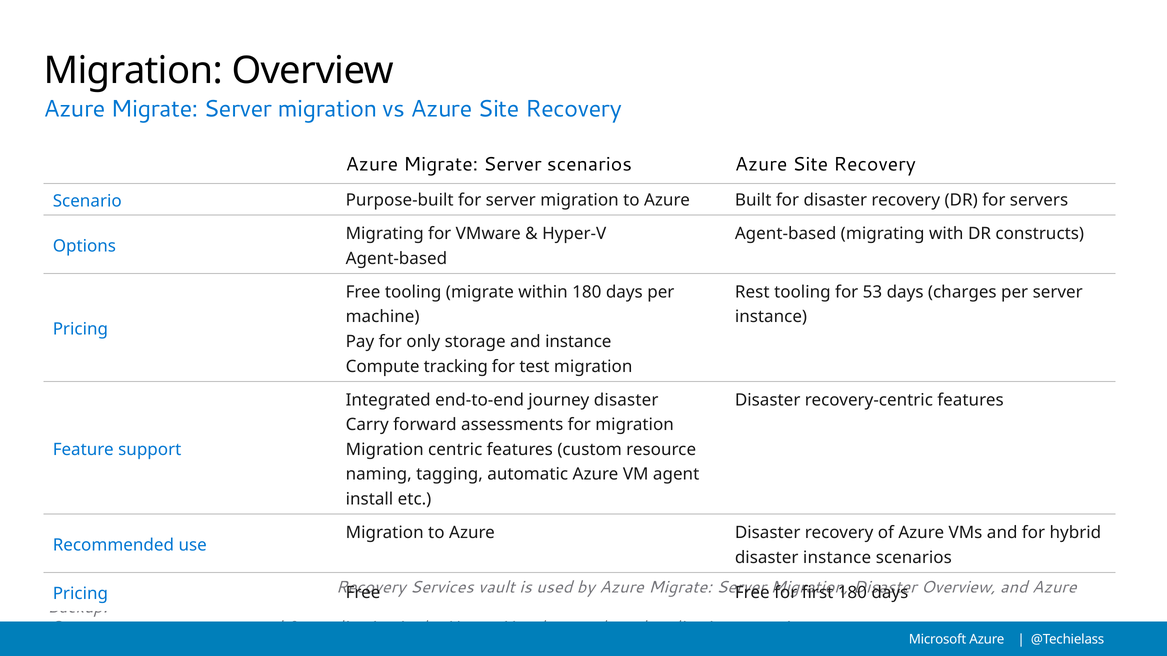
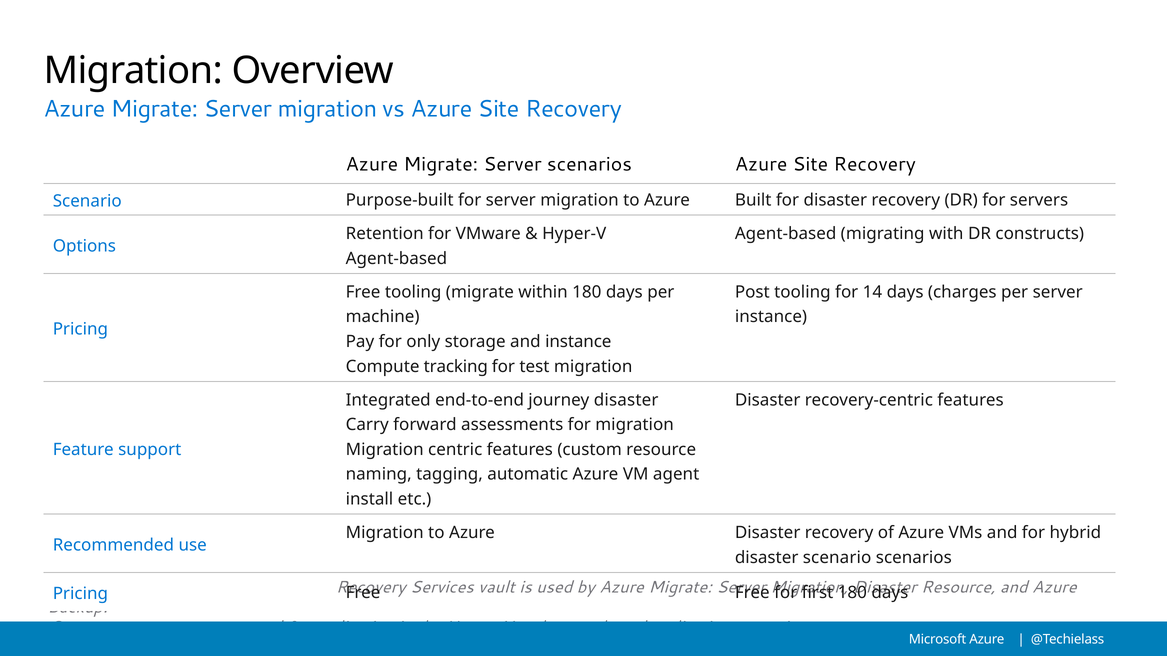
Migrating at (385, 234): Migrating -> Retention
Rest: Rest -> Post
53: 53 -> 14
disaster instance: instance -> scenario
Overview at (958, 588): Overview -> Resource
